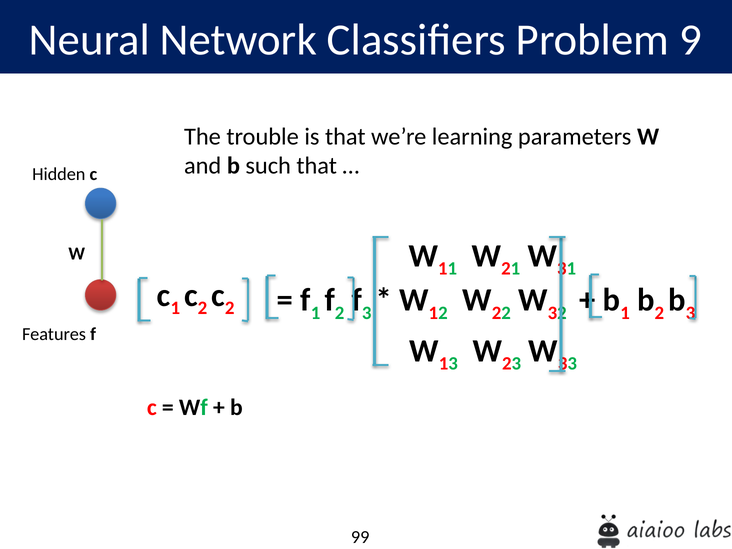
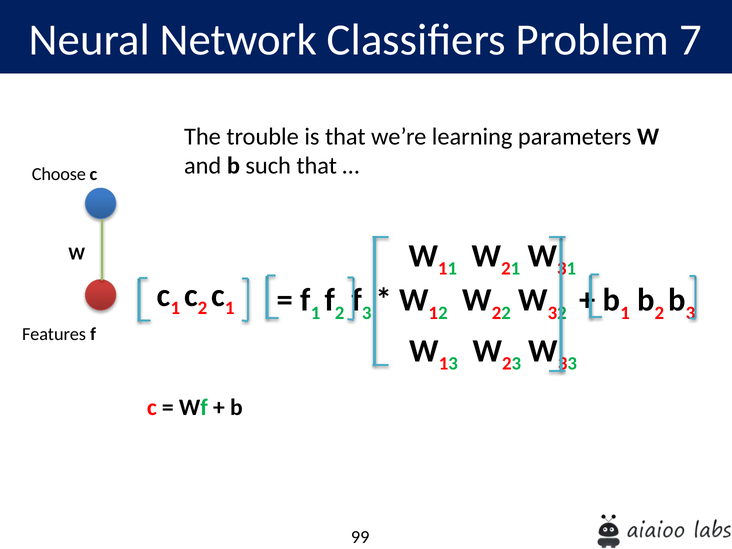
9: 9 -> 7
Hidden: Hidden -> Choose
2 at (230, 308): 2 -> 1
